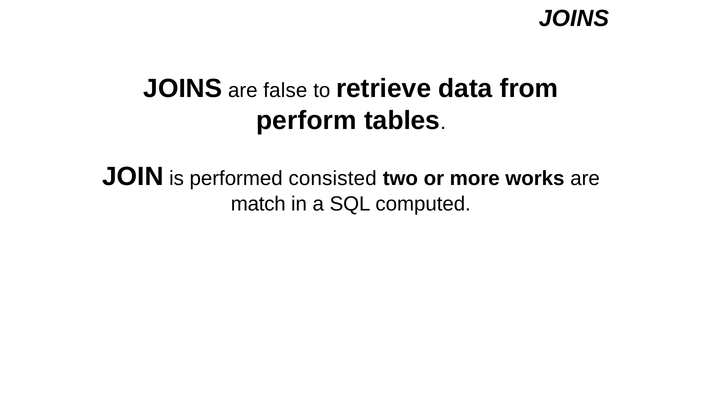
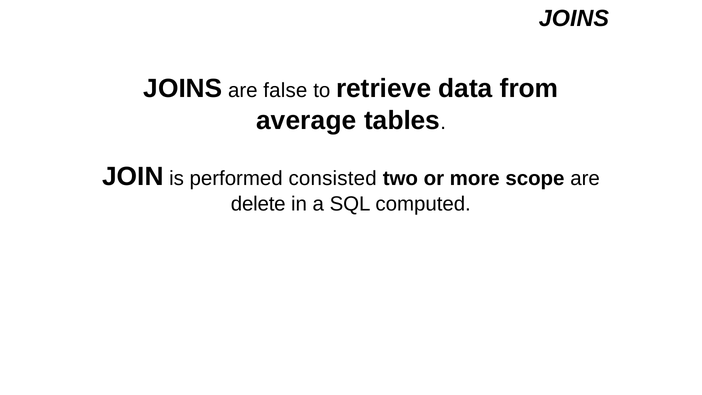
perform: perform -> average
works: works -> scope
match: match -> delete
